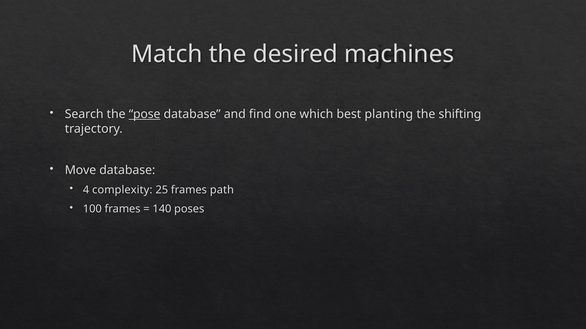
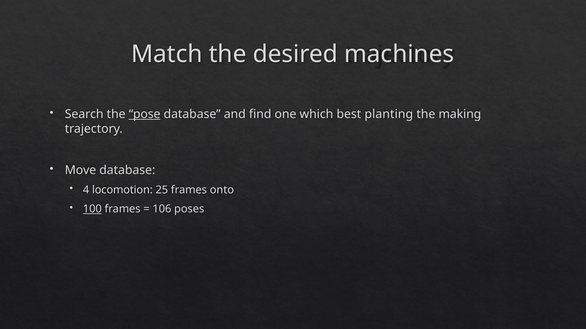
shifting: shifting -> making
complexity: complexity -> locomotion
path: path -> onto
100 underline: none -> present
140: 140 -> 106
